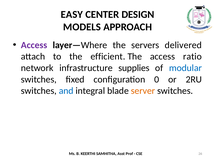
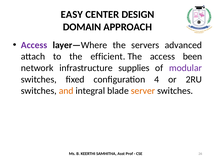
MODELS: MODELS -> DOMAIN
delivered: delivered -> advanced
ratio: ratio -> been
modular colour: blue -> purple
0: 0 -> 4
and colour: blue -> orange
